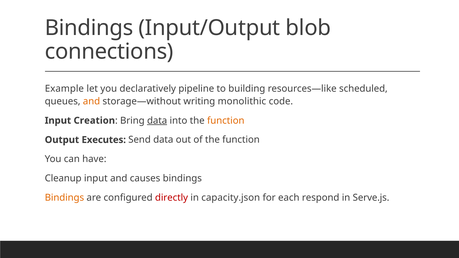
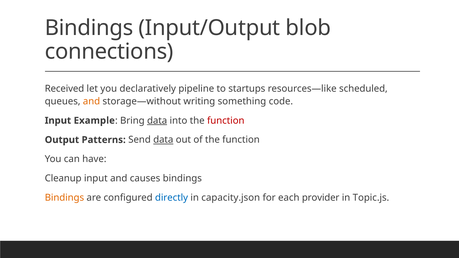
Example: Example -> Received
building: building -> startups
monolithic: monolithic -> something
Creation: Creation -> Example
function at (226, 121) colour: orange -> red
Executes: Executes -> Patterns
data at (163, 140) underline: none -> present
directly colour: red -> blue
respond: respond -> provider
Serve.js: Serve.js -> Topic.js
